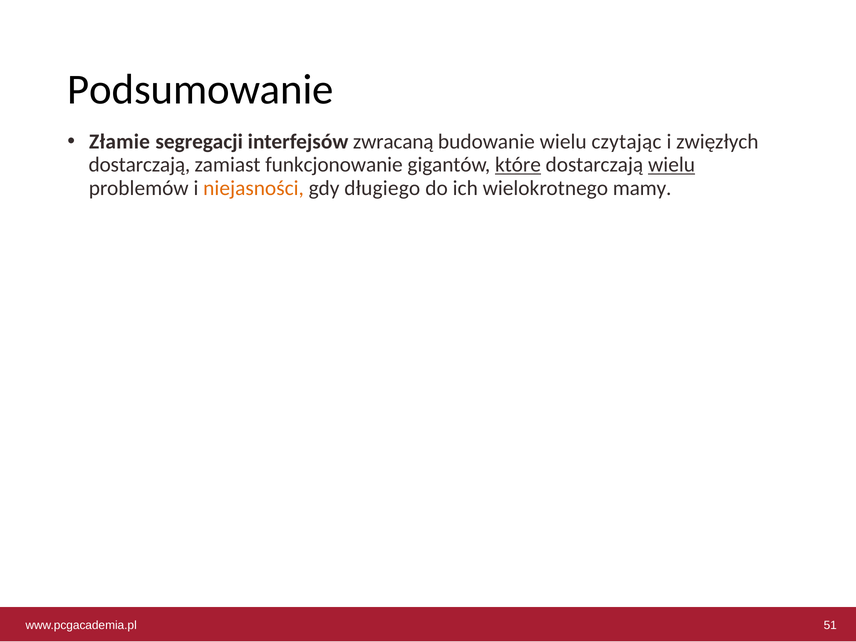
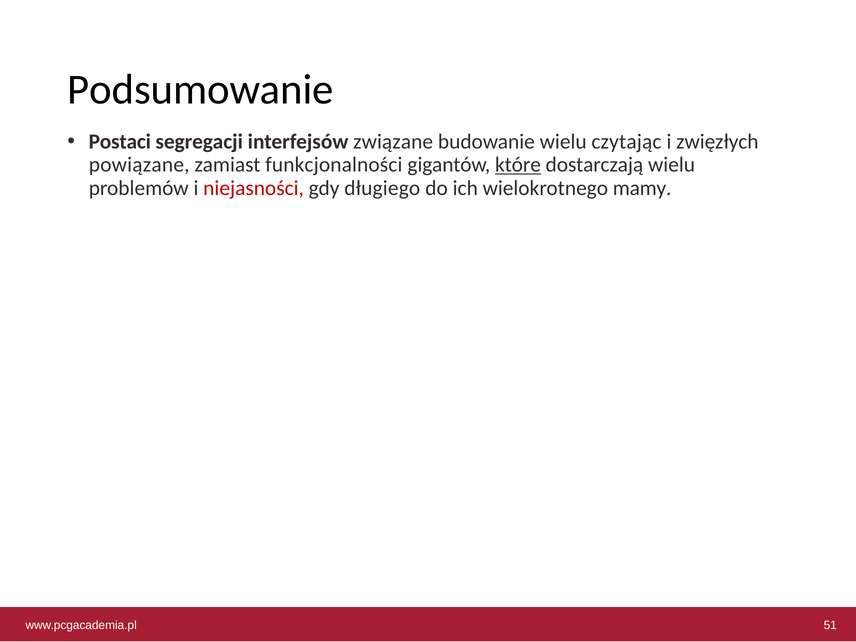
Złamie: Złamie -> Postaci
zwracaną: zwracaną -> związane
dostarczają at (139, 165): dostarczają -> powiązane
funkcjonowanie: funkcjonowanie -> funkcjonalności
wielu at (672, 165) underline: present -> none
niejasności colour: orange -> red
